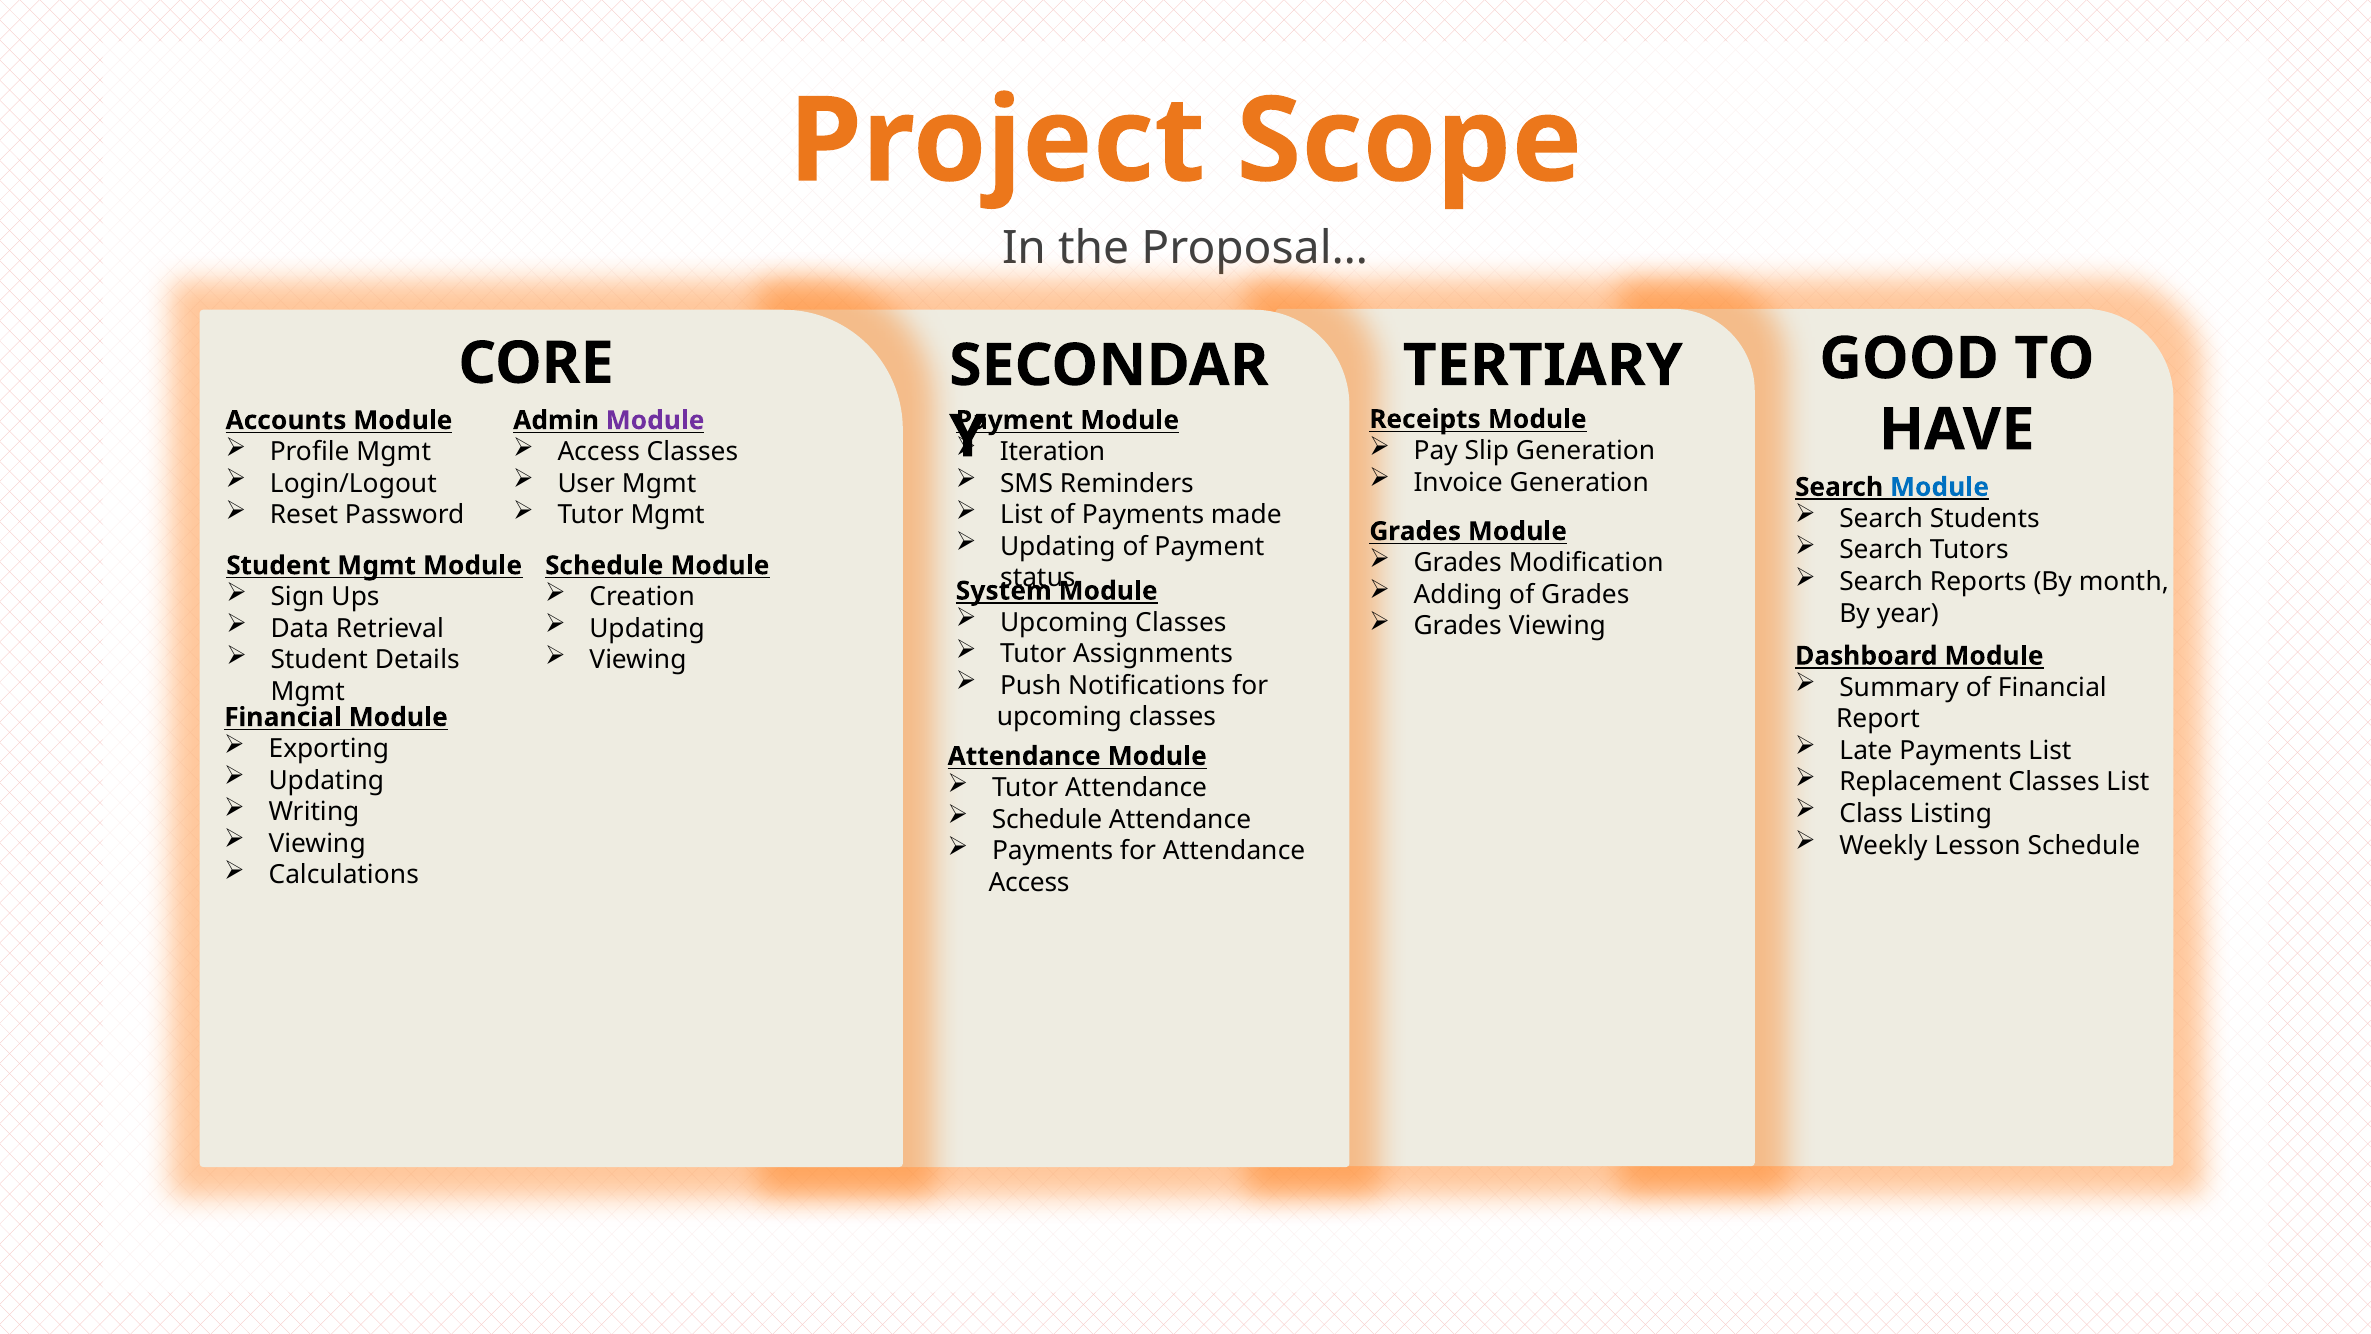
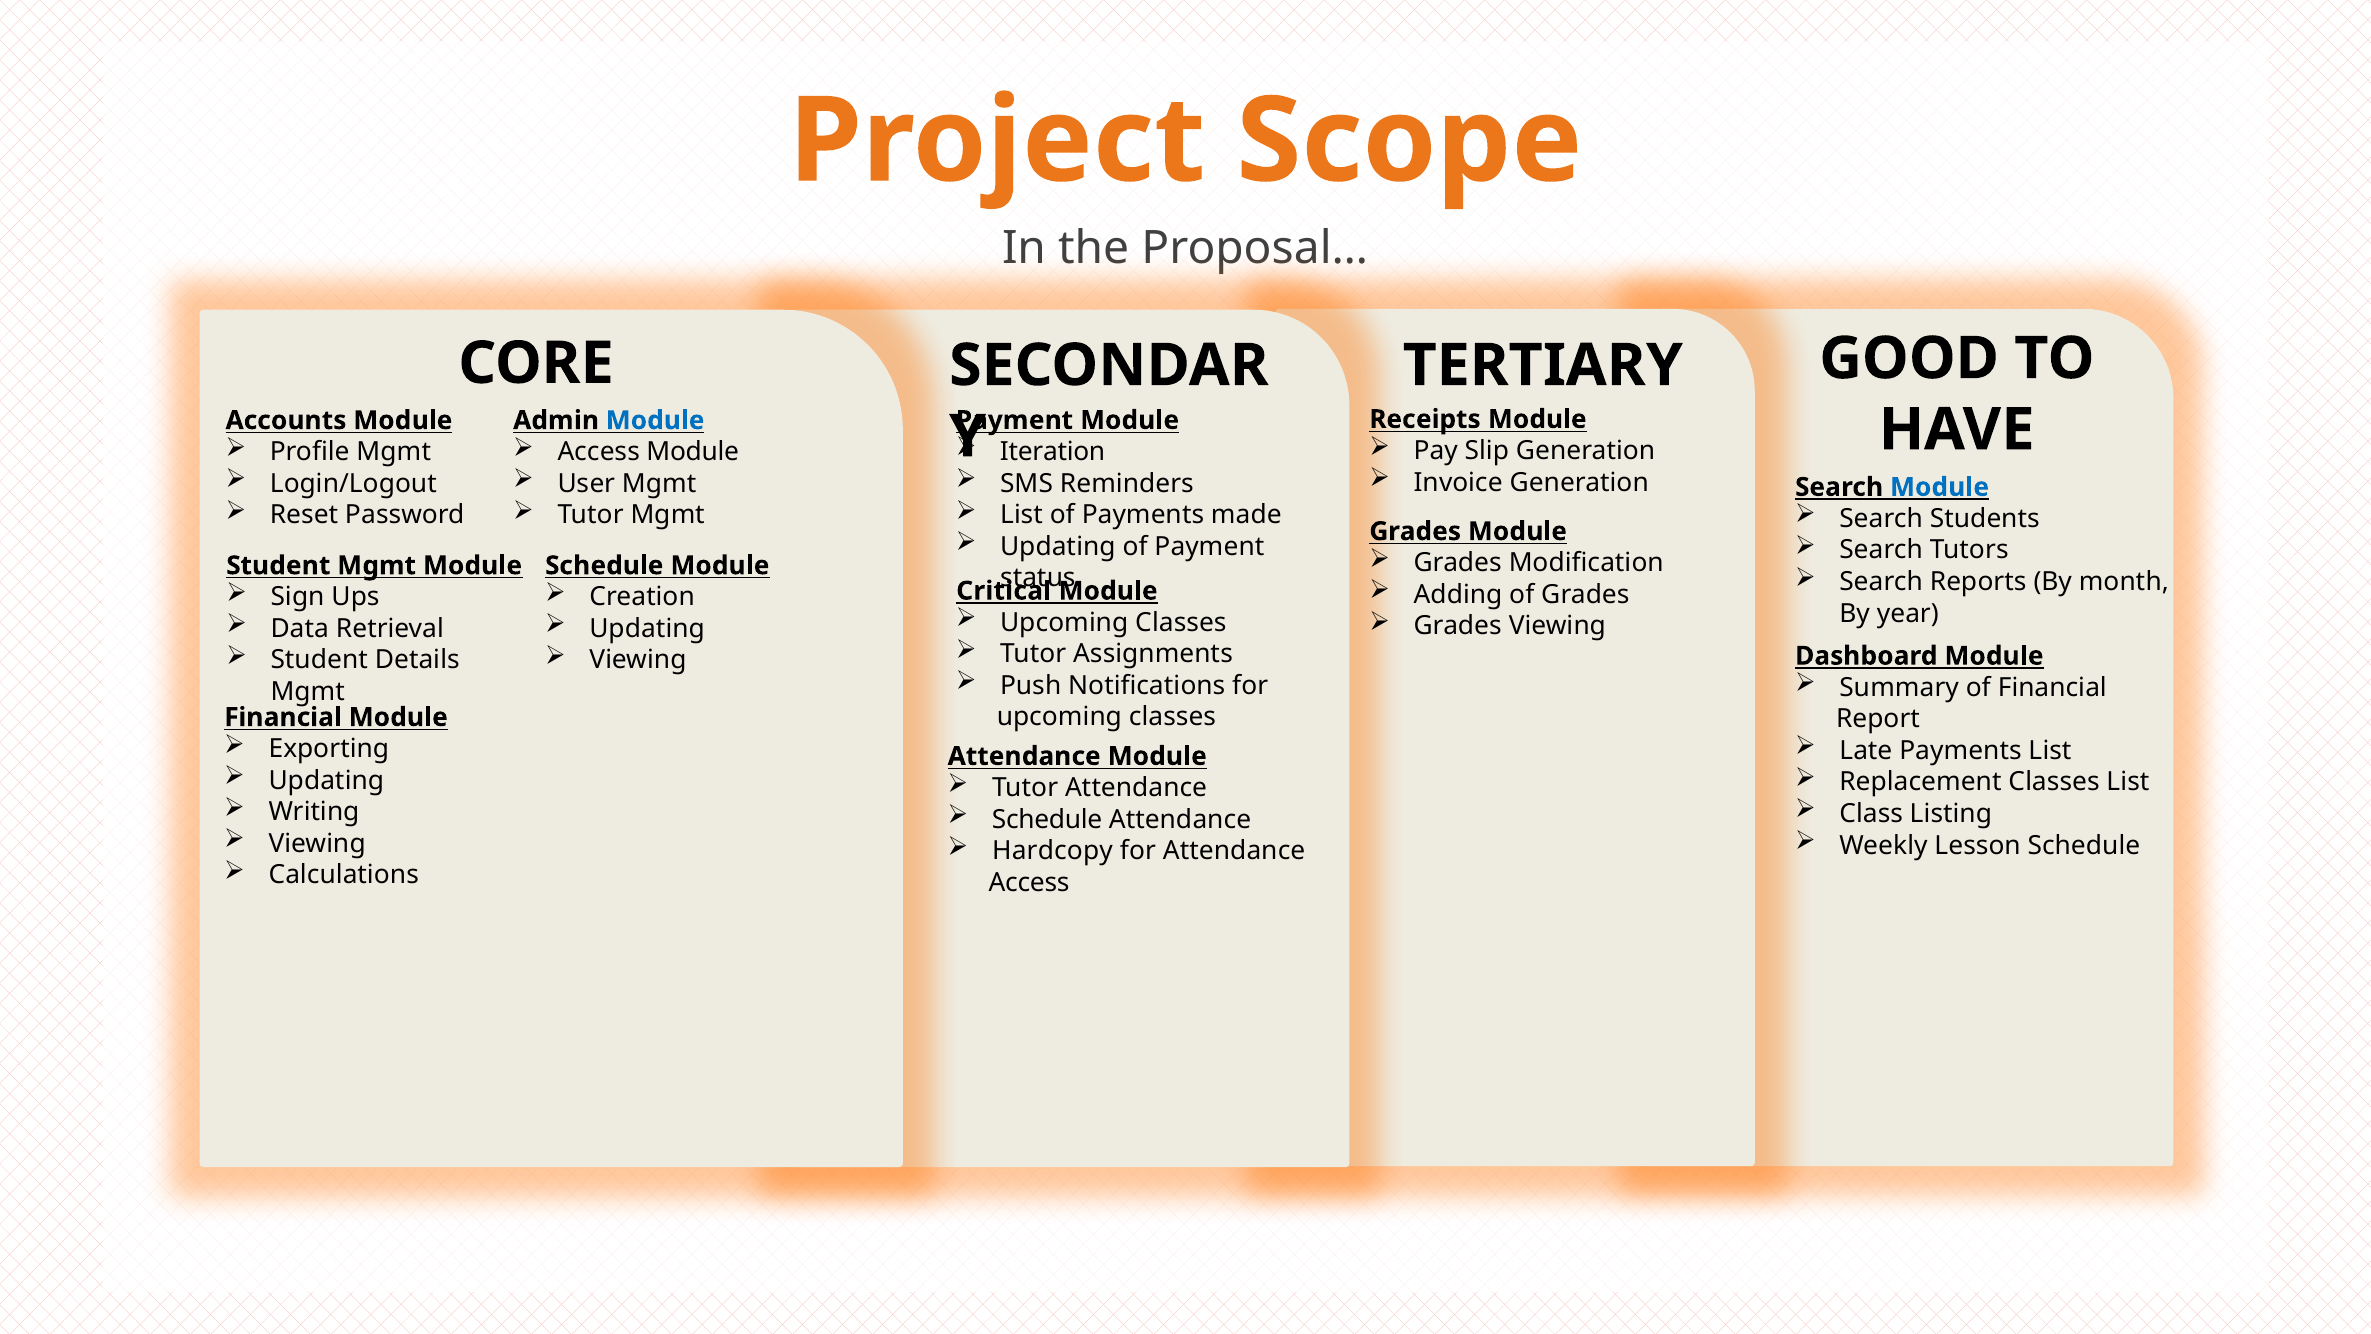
Module at (655, 420) colour: purple -> blue
Access Classes: Classes -> Module
System: System -> Critical
Payments at (1053, 851): Payments -> Hardcopy
